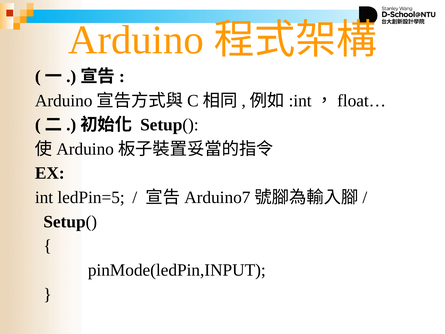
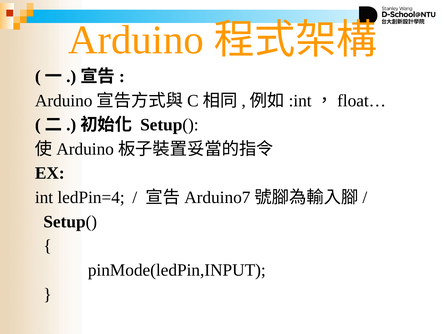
ledPin=5: ledPin=5 -> ledPin=4
